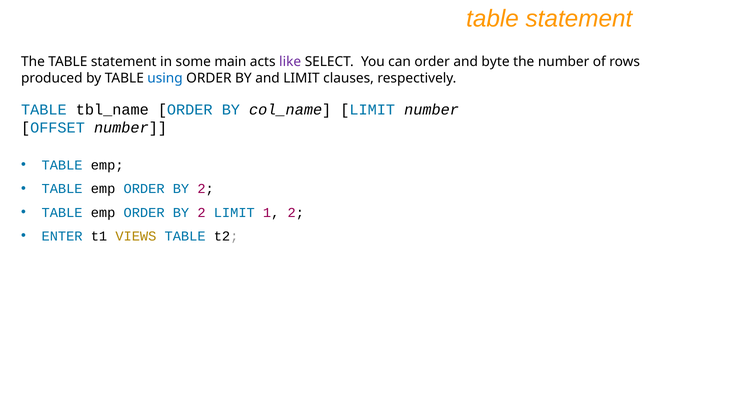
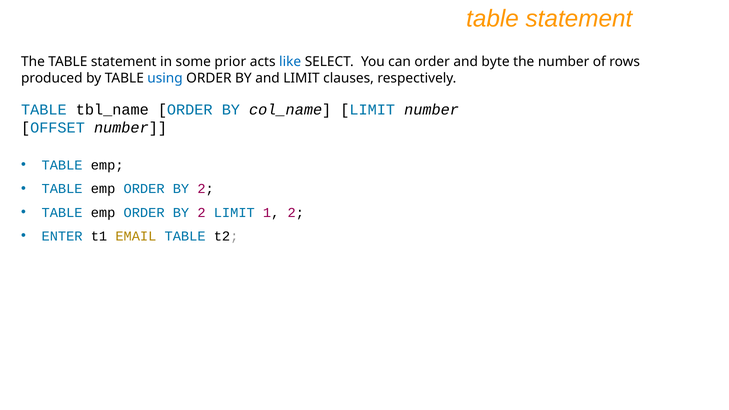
main: main -> prior
like colour: purple -> blue
VIEWS: VIEWS -> EMAIL
